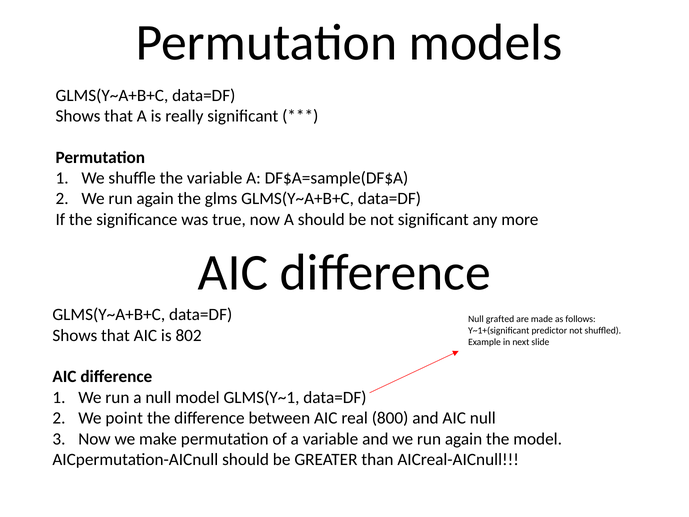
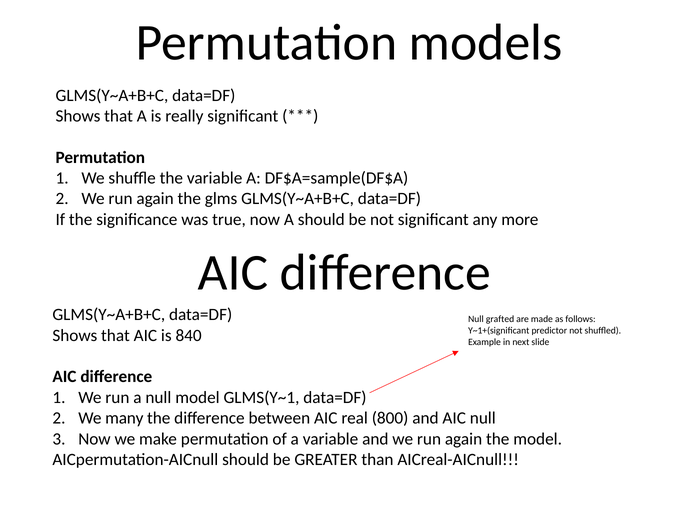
802: 802 -> 840
point: point -> many
